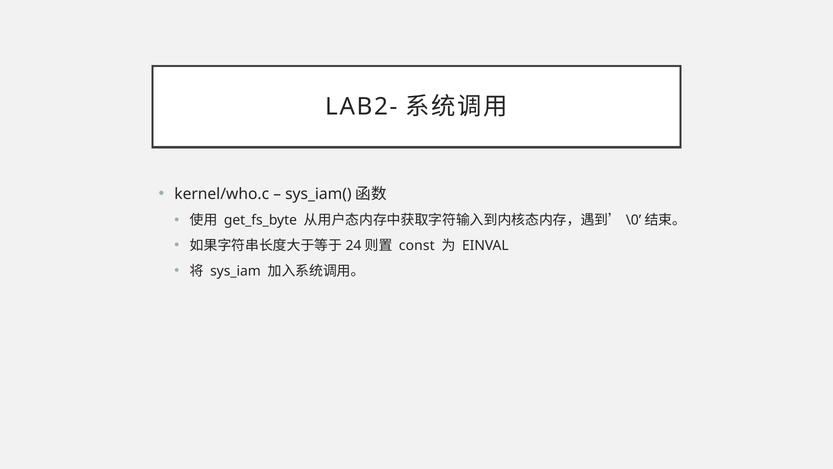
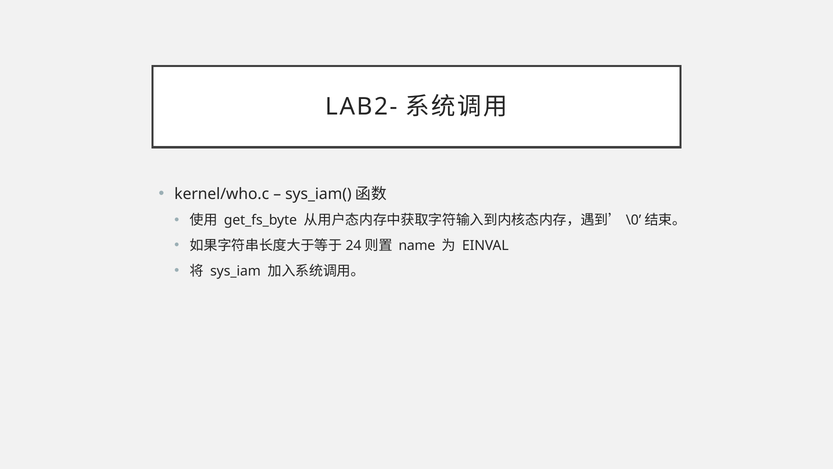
const: const -> name
